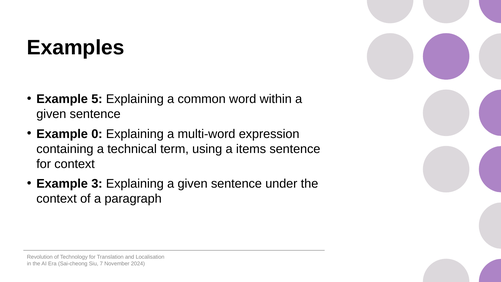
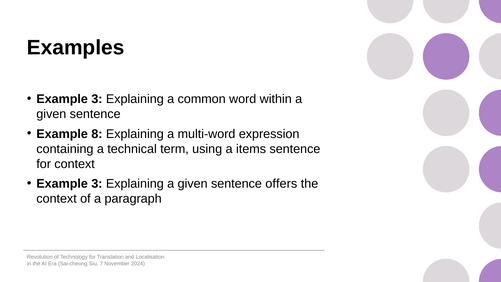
5 at (97, 99): 5 -> 3
0: 0 -> 8
under: under -> offers
